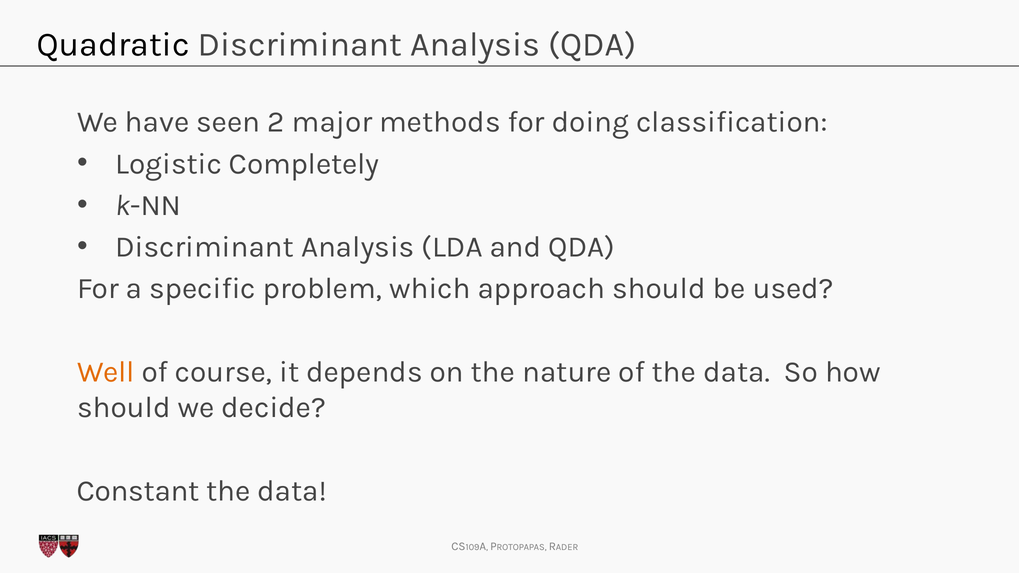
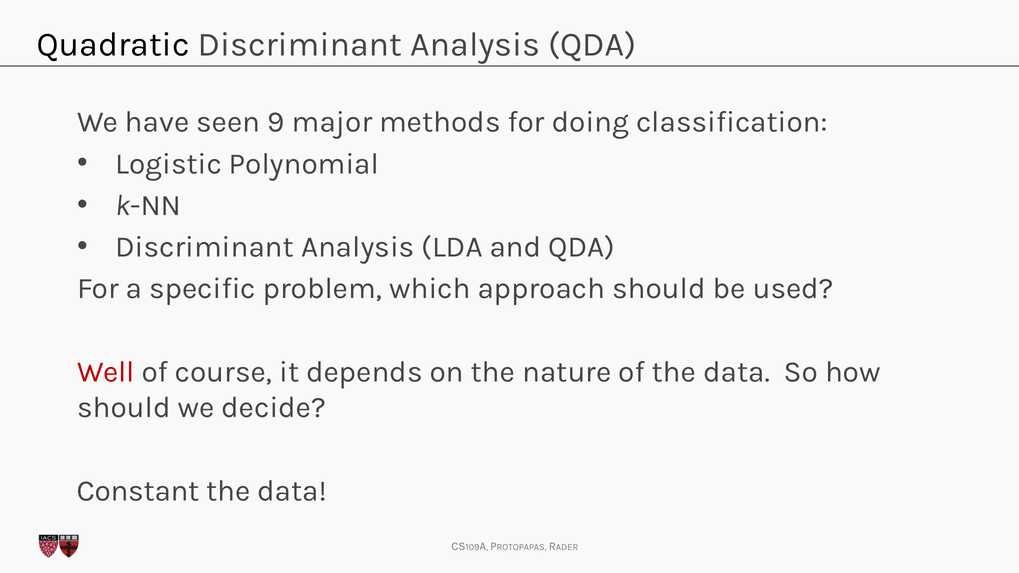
2: 2 -> 9
Completely: Completely -> Polynomial
Well colour: orange -> red
